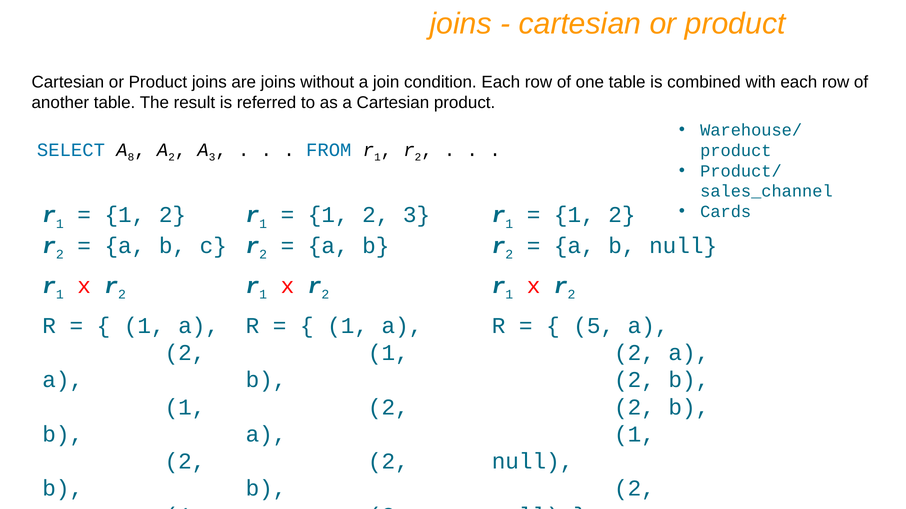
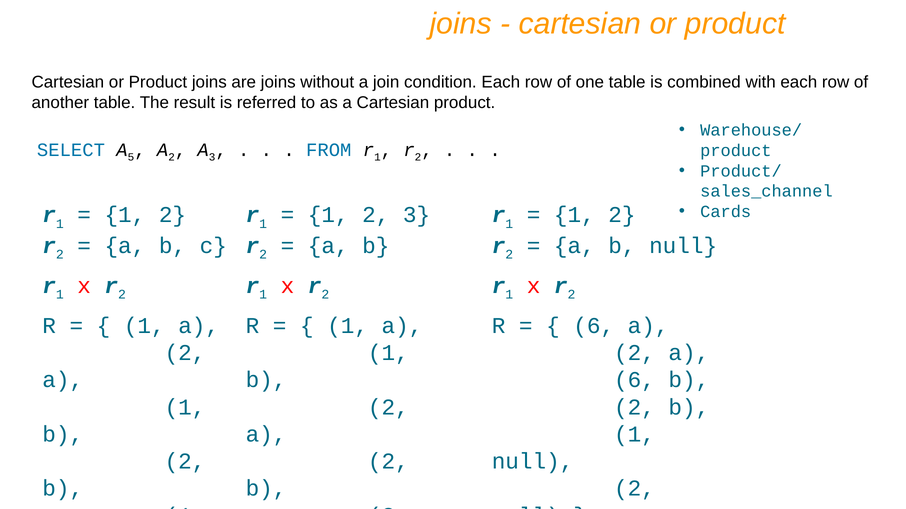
8: 8 -> 5
5 at (594, 326): 5 -> 6
2 at (634, 380): 2 -> 6
